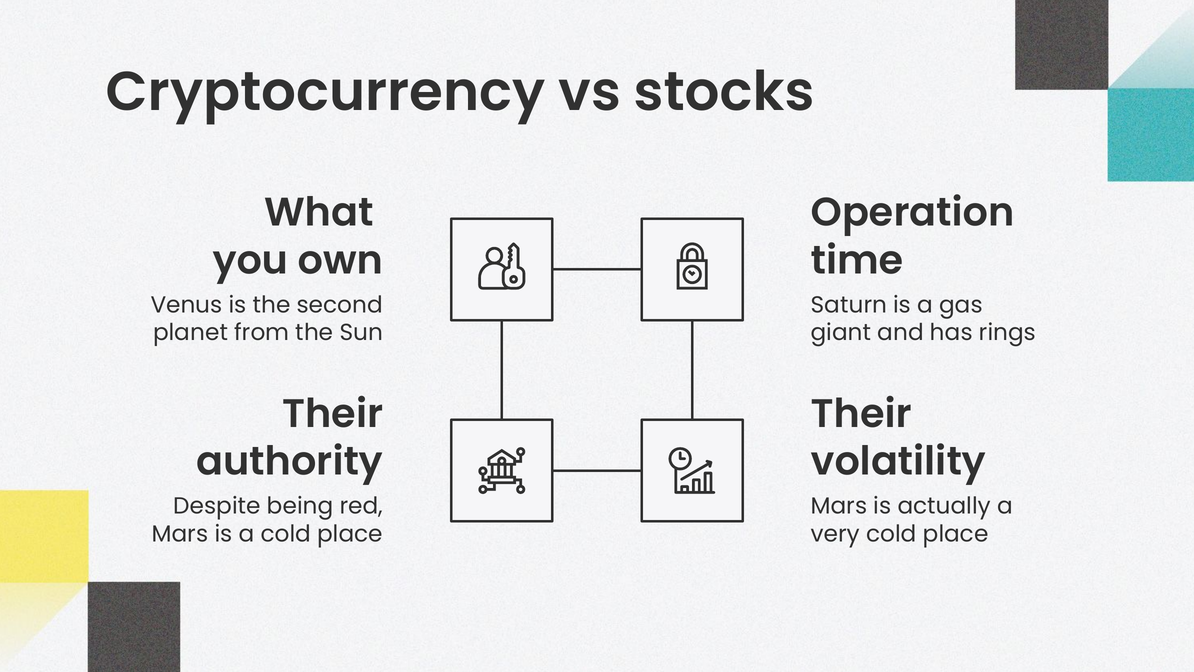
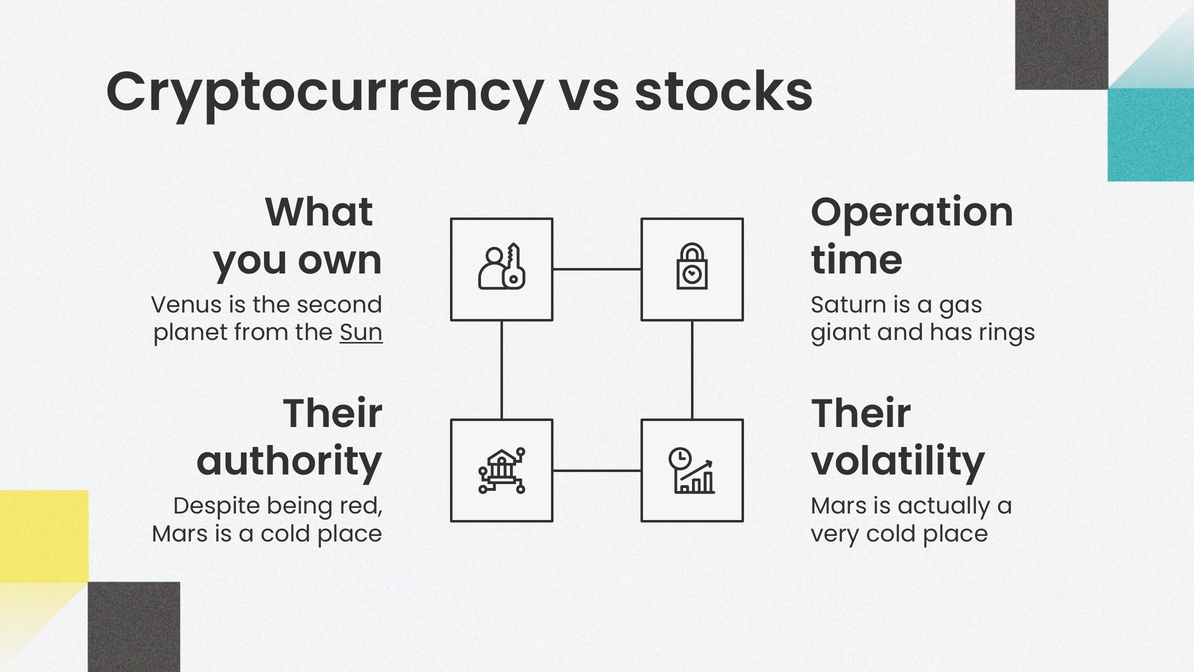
Sun underline: none -> present
